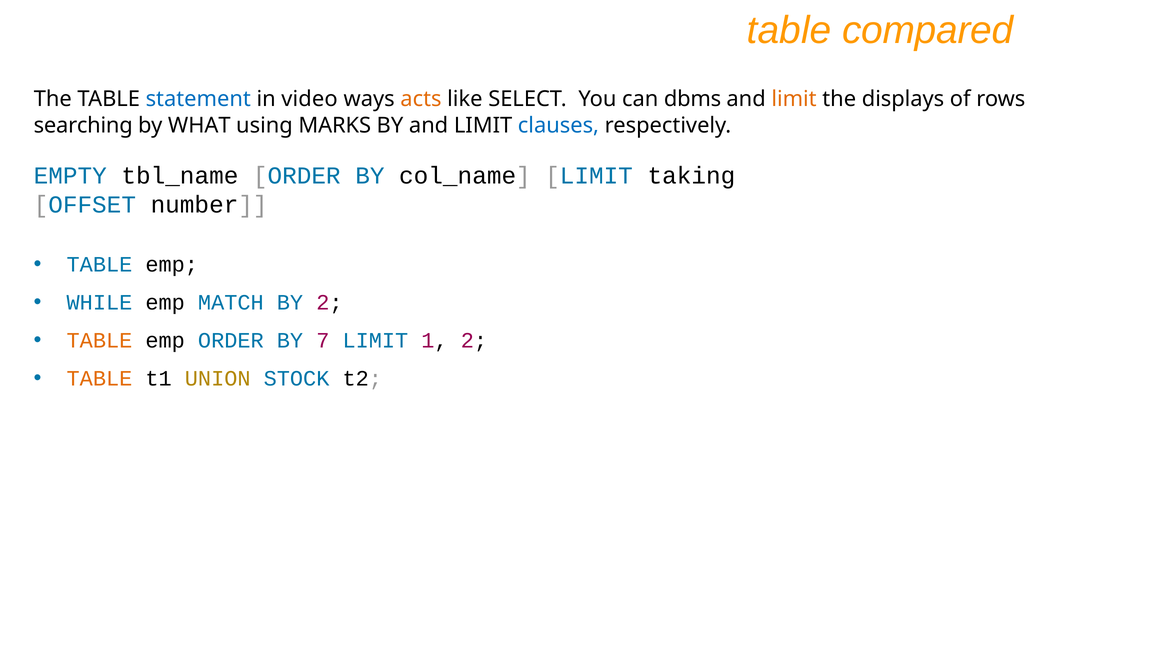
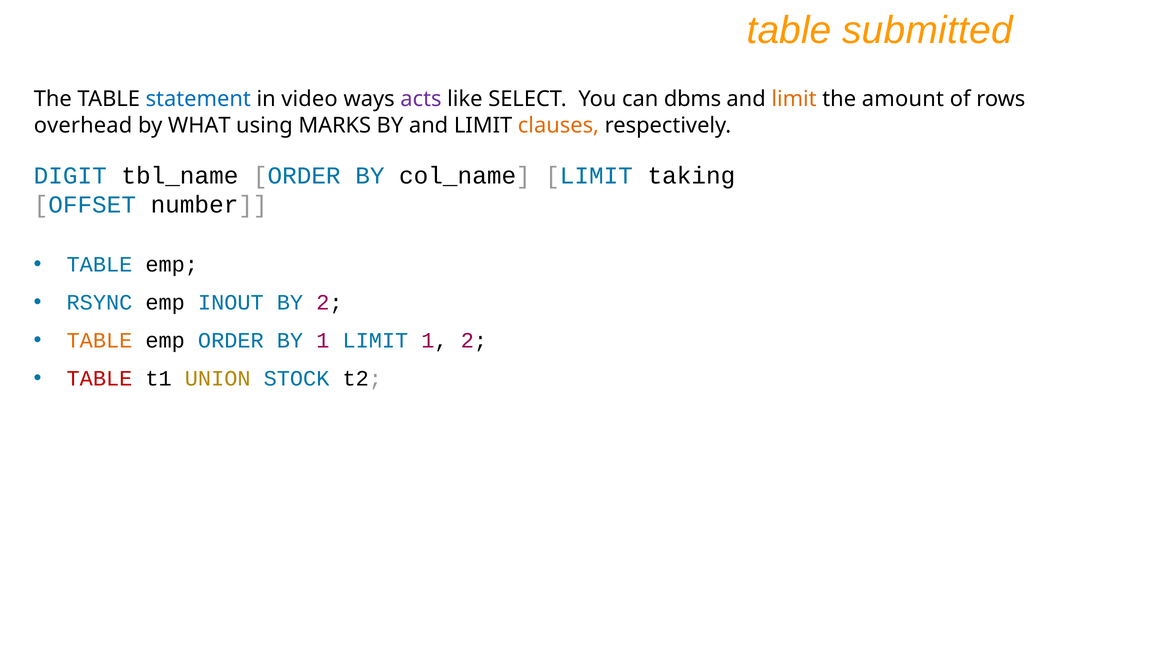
compared: compared -> submitted
acts colour: orange -> purple
displays: displays -> amount
searching: searching -> overhead
clauses colour: blue -> orange
EMPTY: EMPTY -> DIGIT
WHILE: WHILE -> RSYNC
MATCH: MATCH -> INOUT
BY 7: 7 -> 1
TABLE at (99, 378) colour: orange -> red
